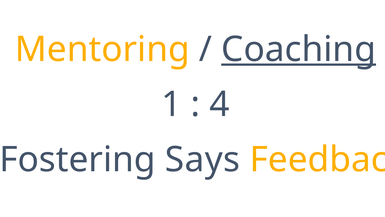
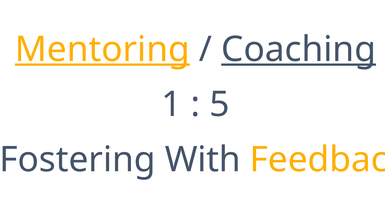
Mentoring underline: none -> present
4: 4 -> 5
Says: Says -> With
